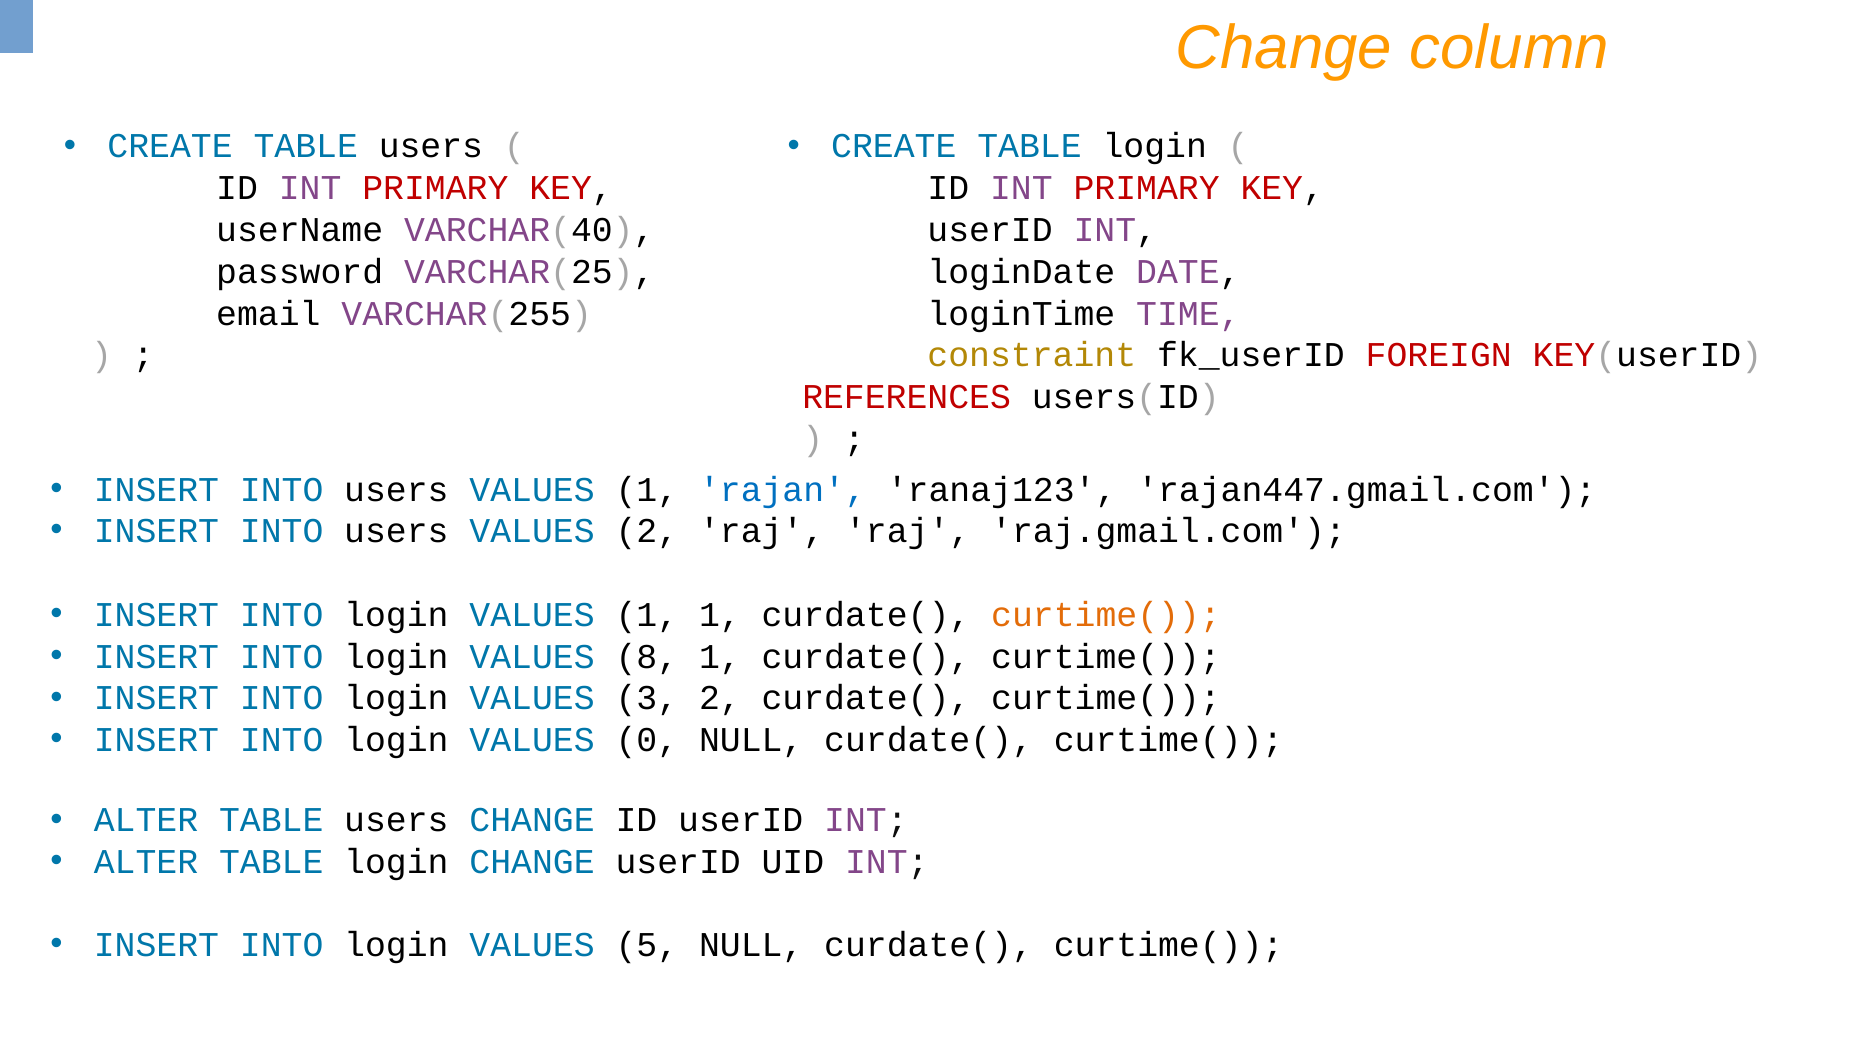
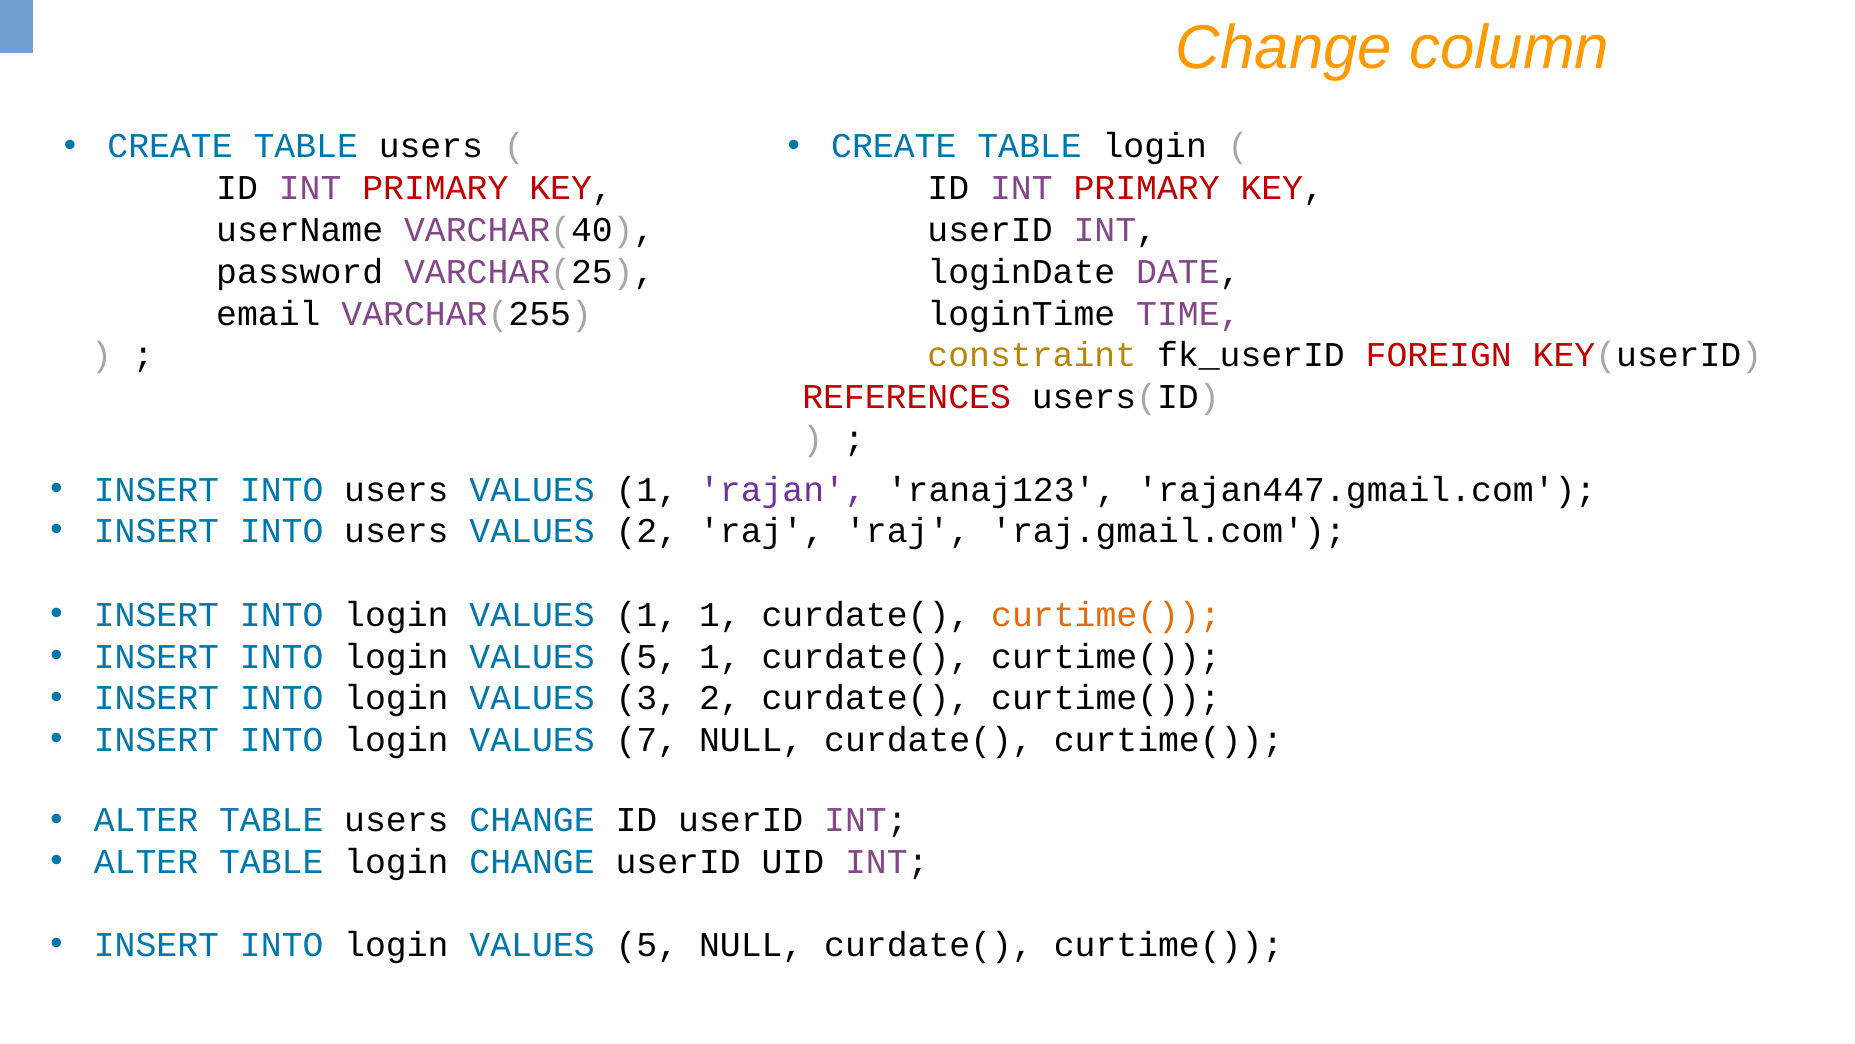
rajan colour: blue -> purple
8 at (647, 656): 8 -> 5
0: 0 -> 7
